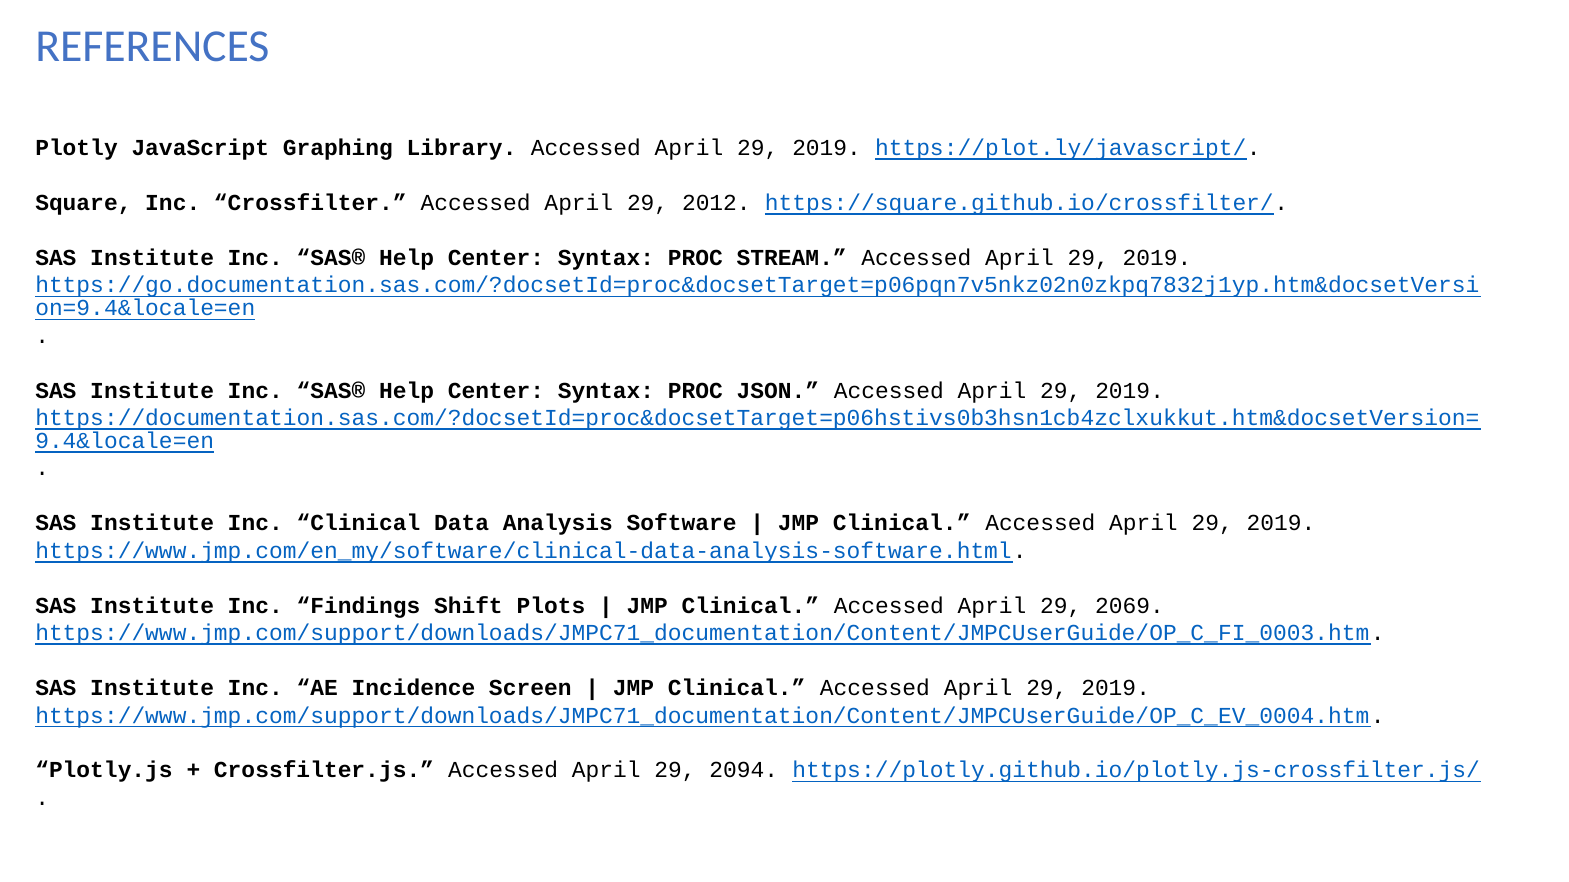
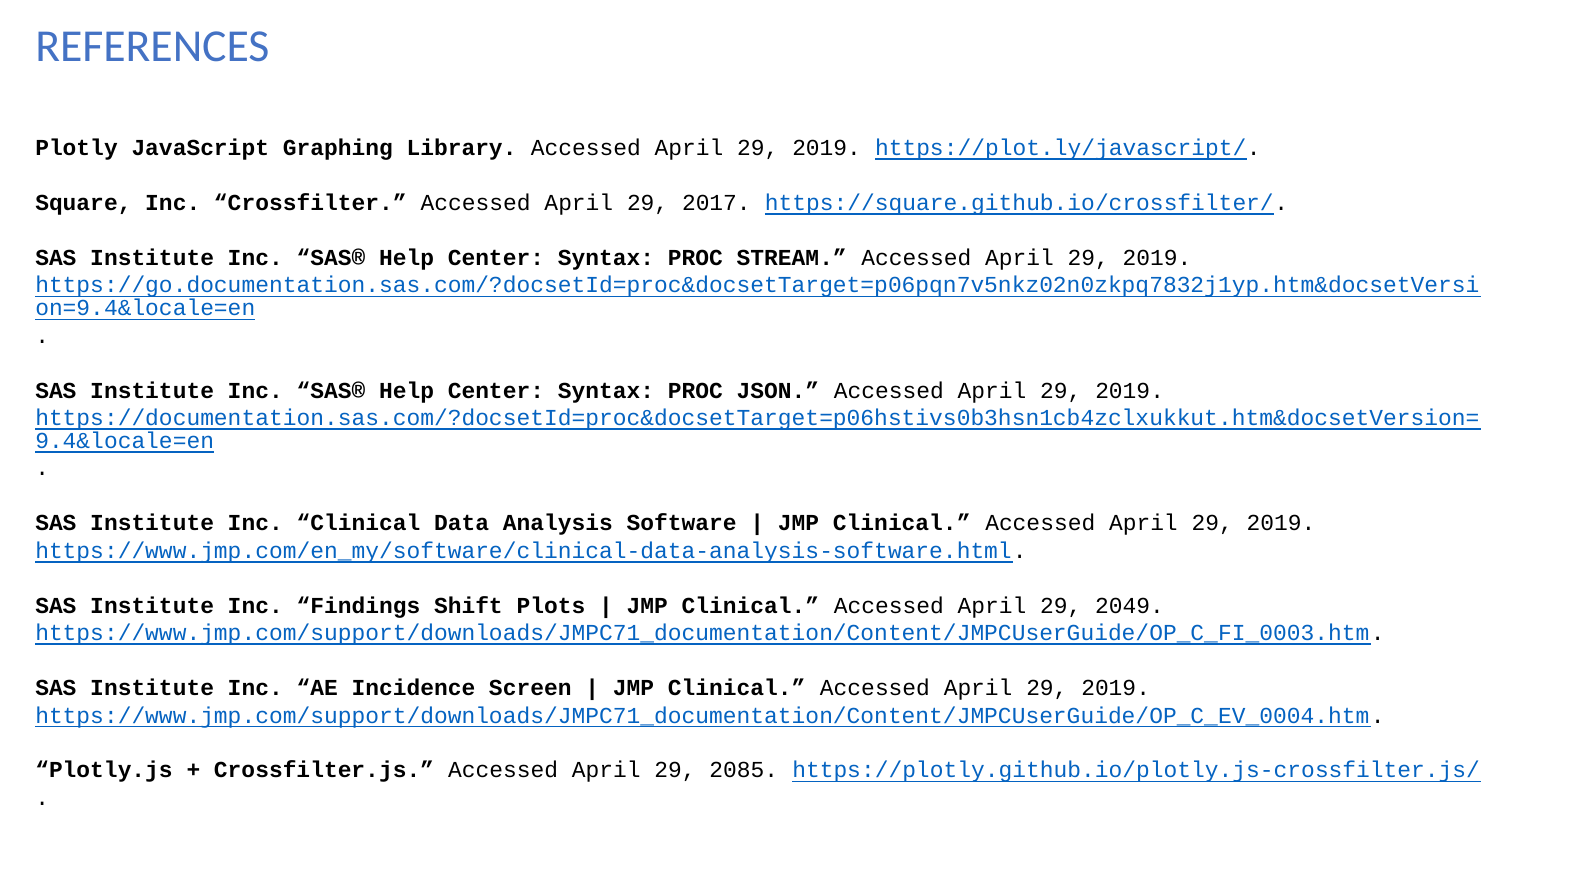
2012: 2012 -> 2017
2069: 2069 -> 2049
2094: 2094 -> 2085
